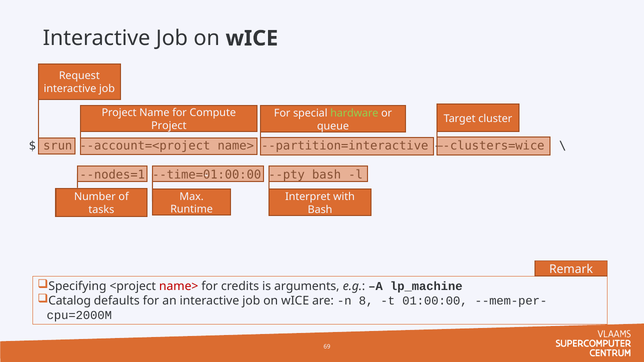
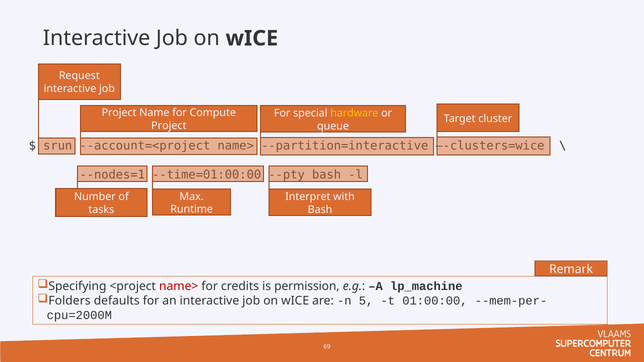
hardware colour: light green -> yellow
arguments: arguments -> permission
Catalog: Catalog -> Folders
8: 8 -> 5
